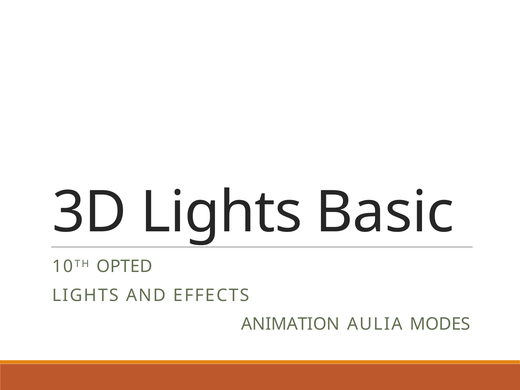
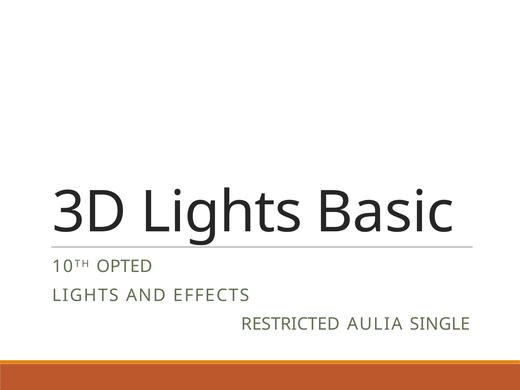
ANIMATION: ANIMATION -> RESTRICTED
MODES: MODES -> SINGLE
